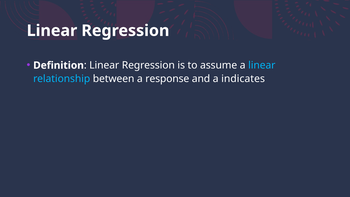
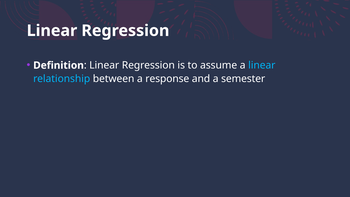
indicates: indicates -> semester
